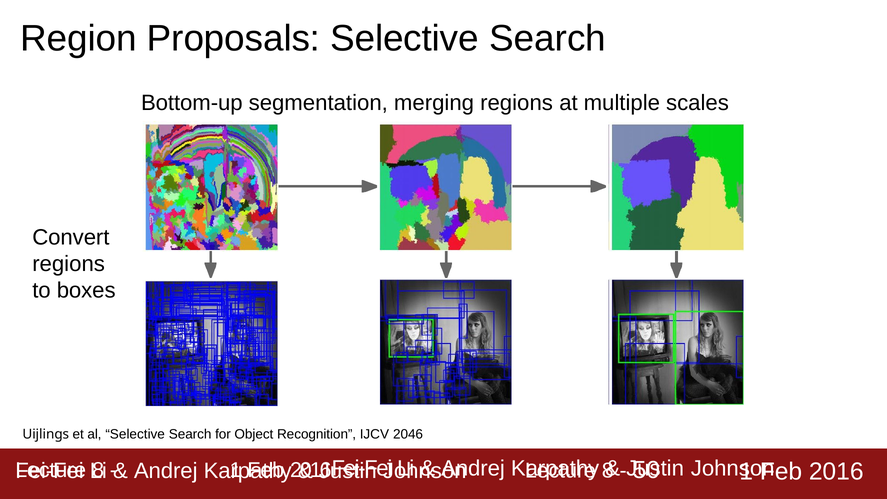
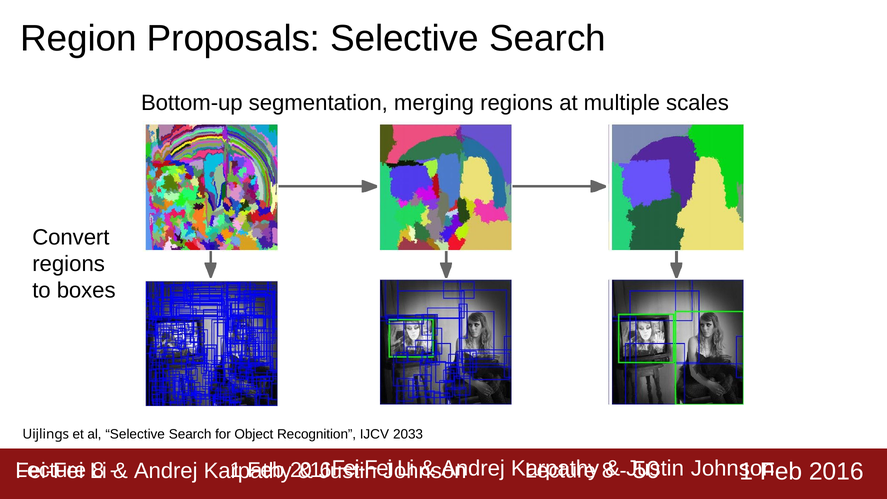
2046: 2046 -> 2033
